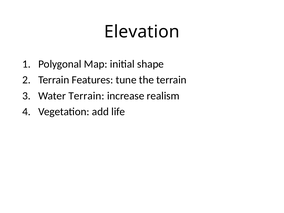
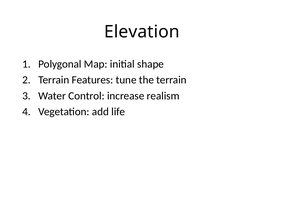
Water Terrain: Terrain -> Control
